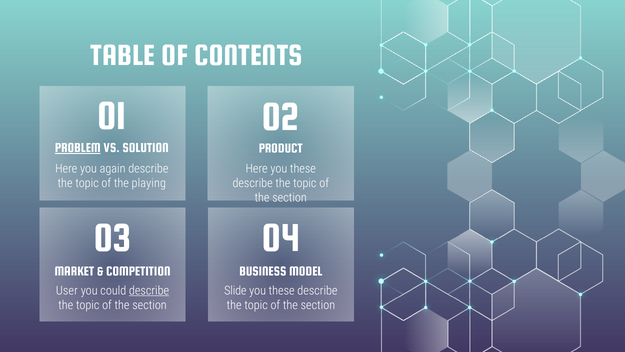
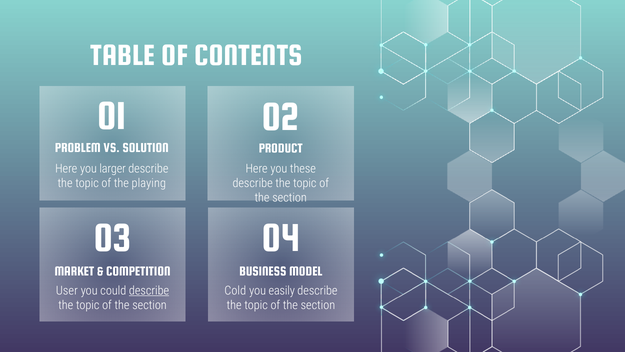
PROBLEM underline: present -> none
again: again -> larger
Slide: Slide -> Cold
these at (282, 290): these -> easily
